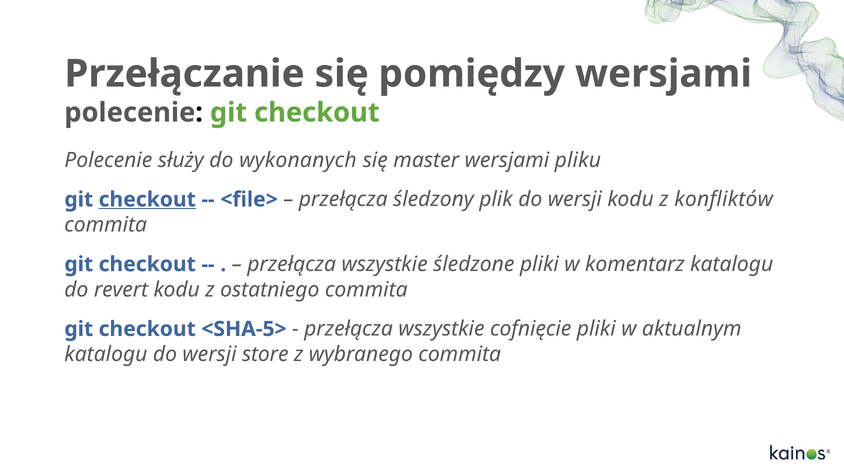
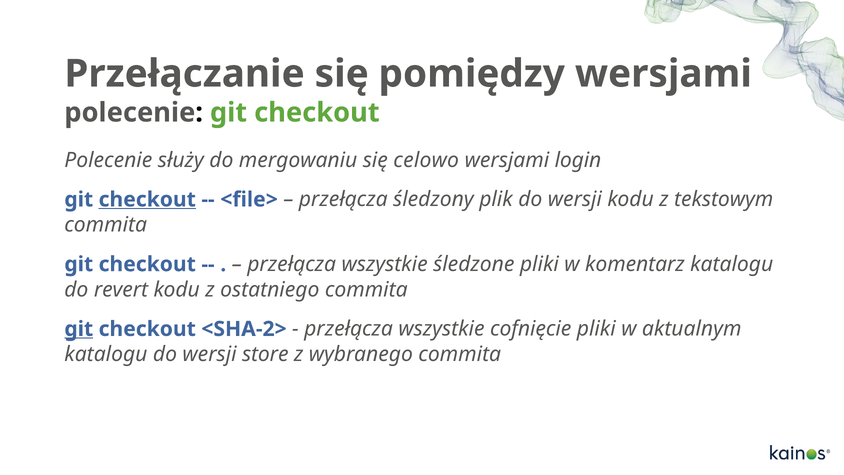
wykonanych: wykonanych -> mergowaniu
master: master -> celowo
pliku: pliku -> login
konfliktów: konfliktów -> tekstowym
git at (79, 329) underline: none -> present
<SHA-5>: <SHA-5> -> <SHA-2>
